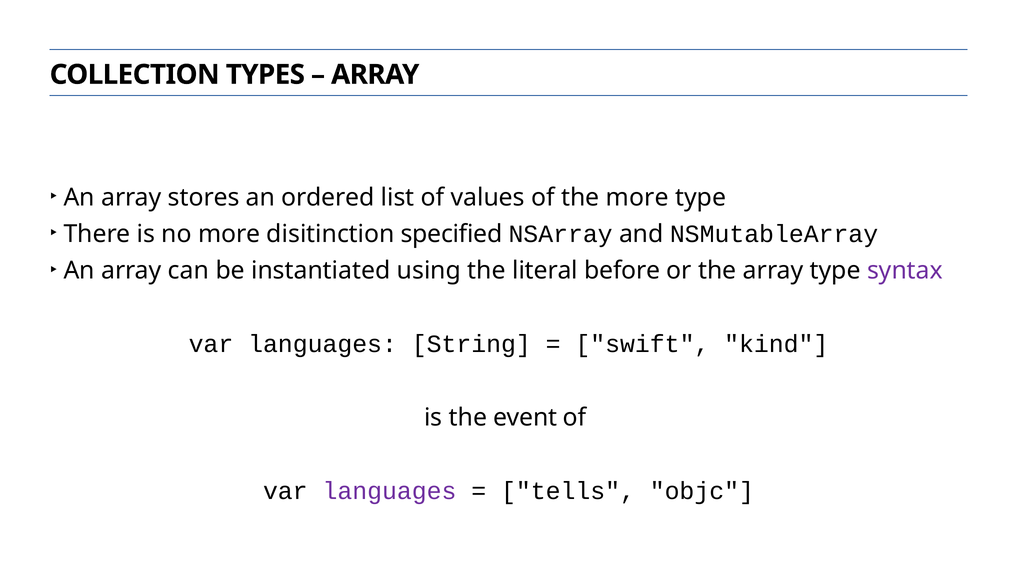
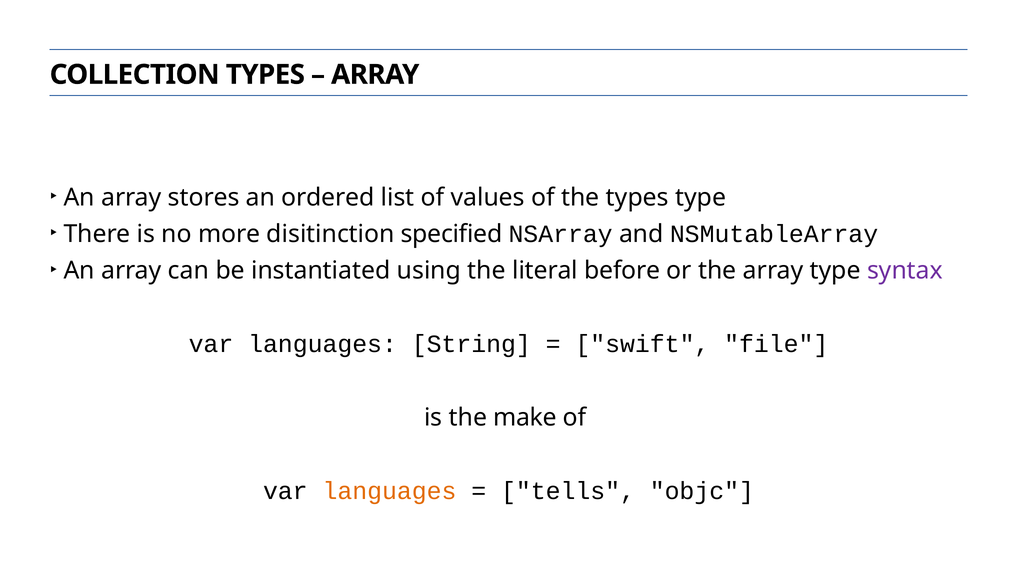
the more: more -> types
kind: kind -> file
event: event -> make
languages at (389, 491) colour: purple -> orange
